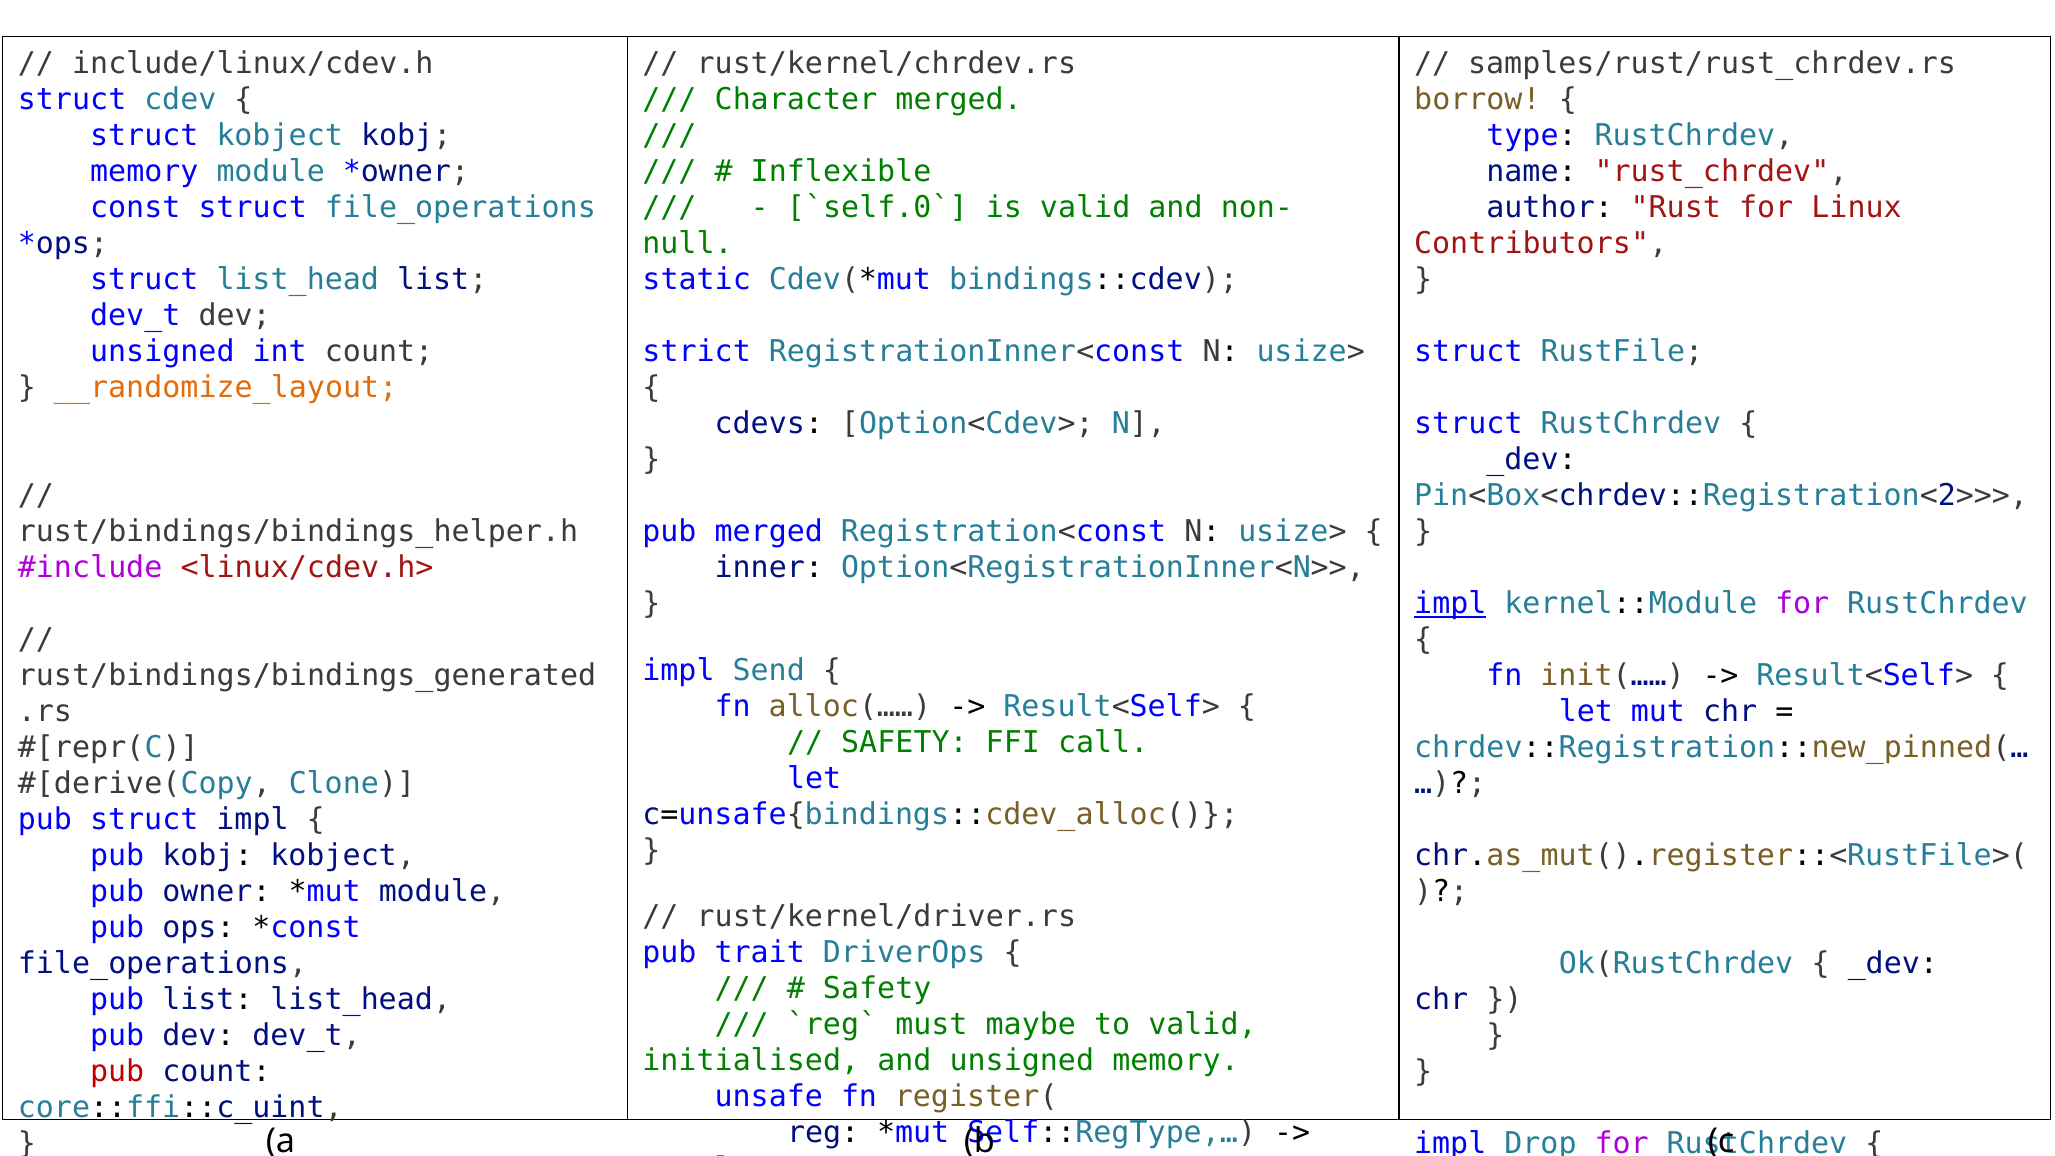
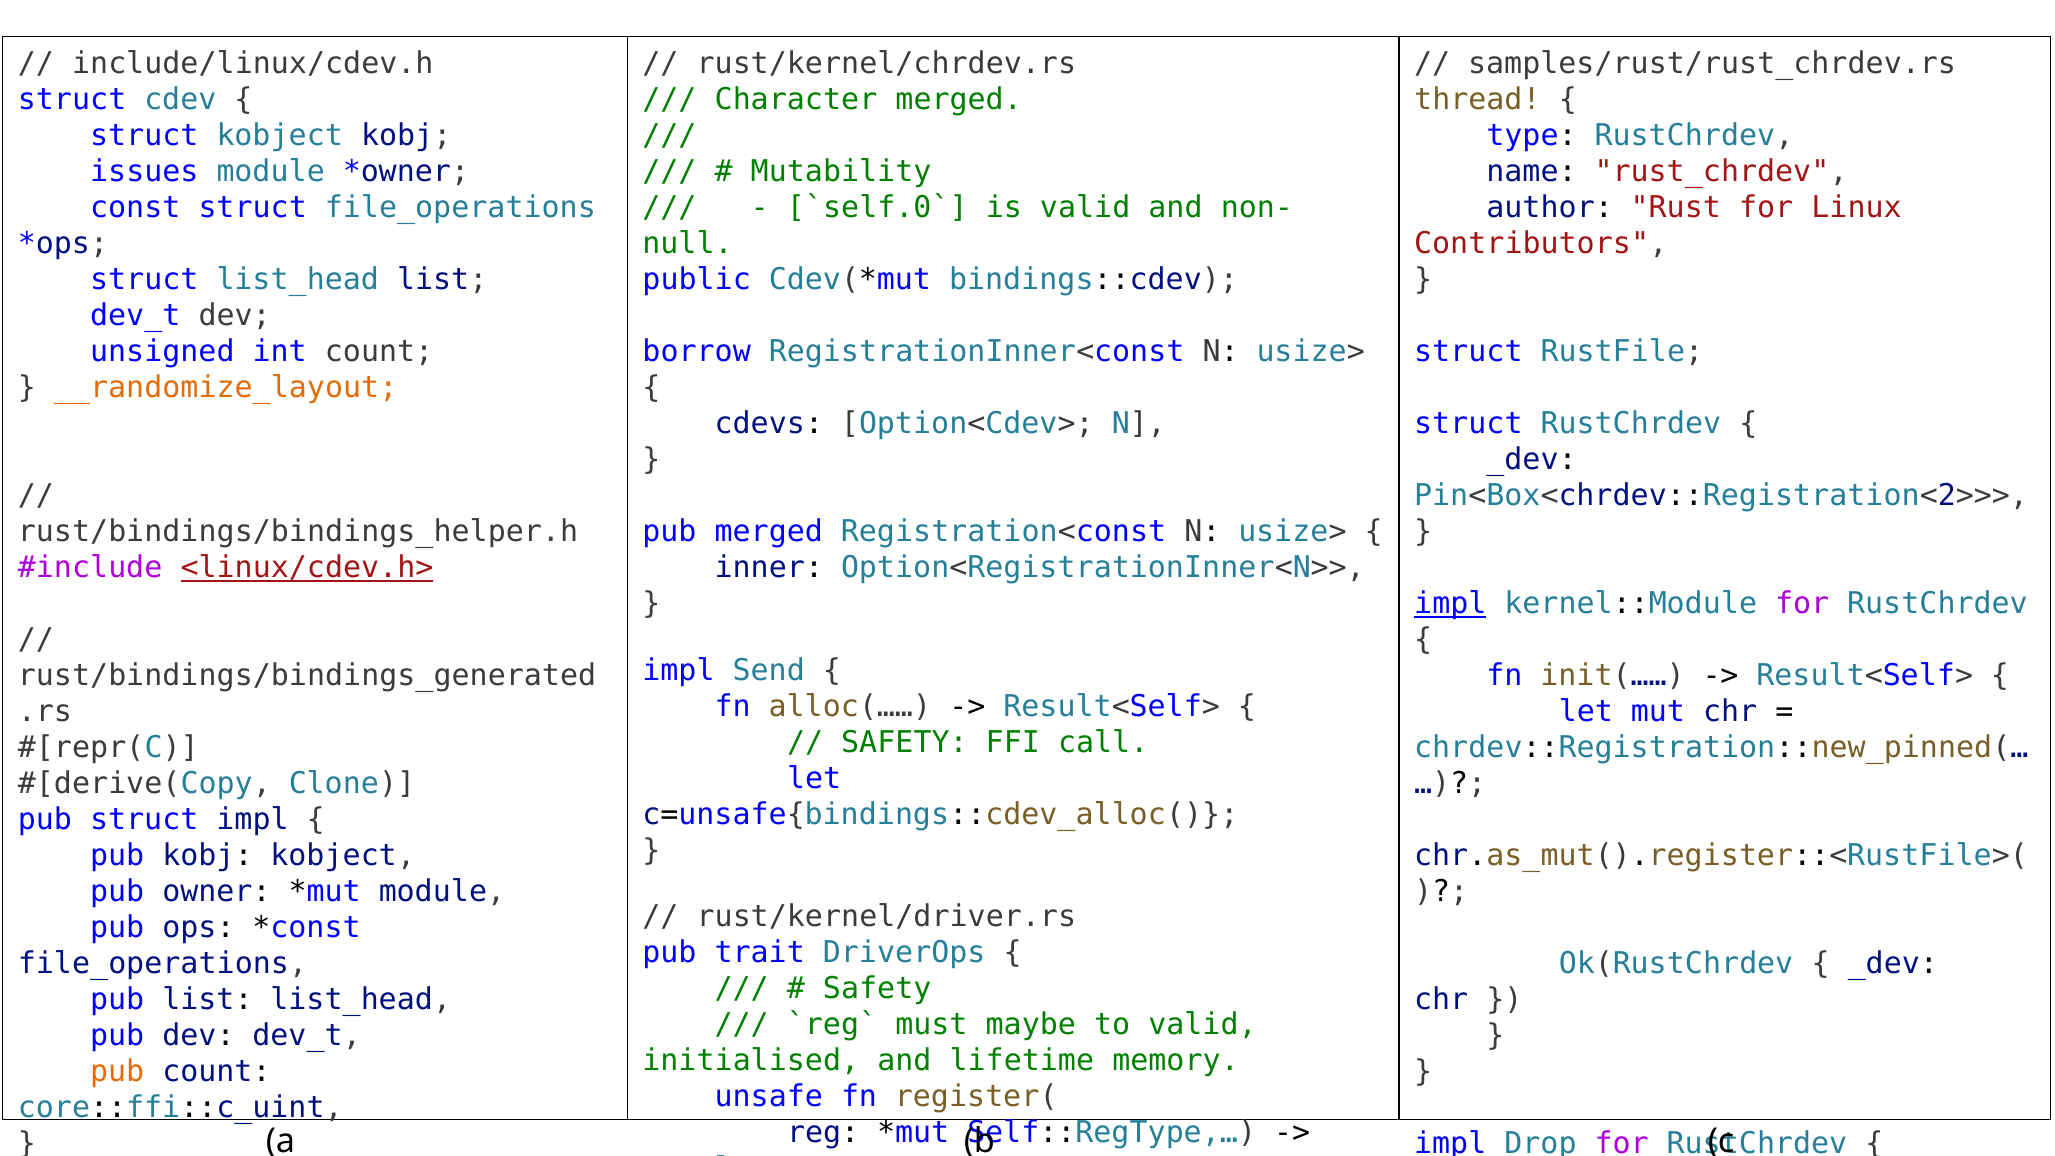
borrow: borrow -> thread
memory at (144, 172): memory -> issues
Inflexible: Inflexible -> Mutability
static: static -> public
strict: strict -> borrow
<linux/cdev.h> underline: none -> present
and unsigned: unsigned -> lifetime
pub at (117, 1072) colour: red -> orange
